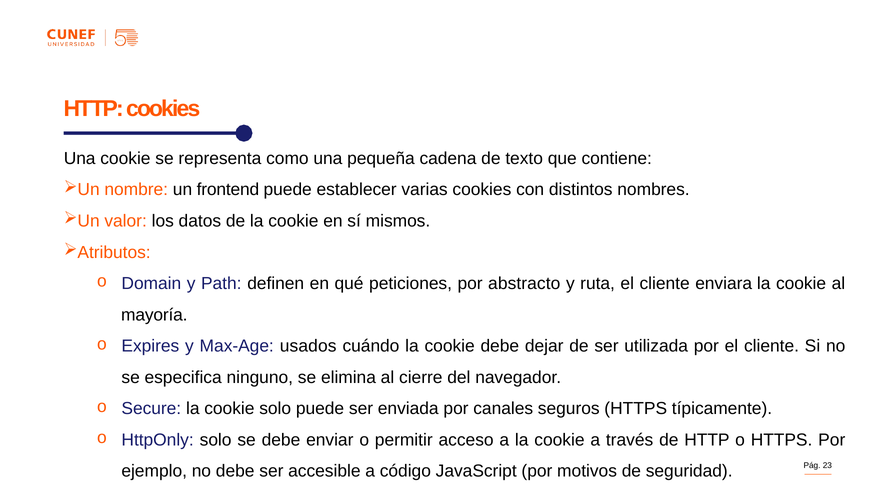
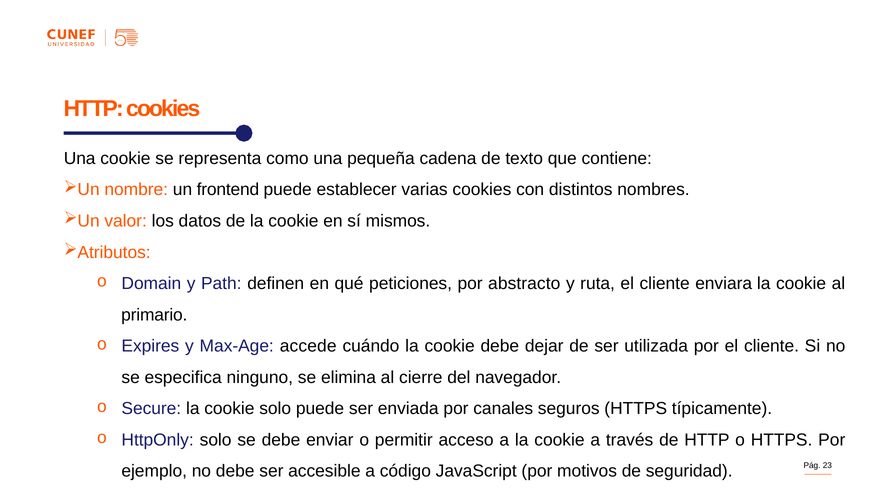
mayoría: mayoría -> primario
usados: usados -> accede
